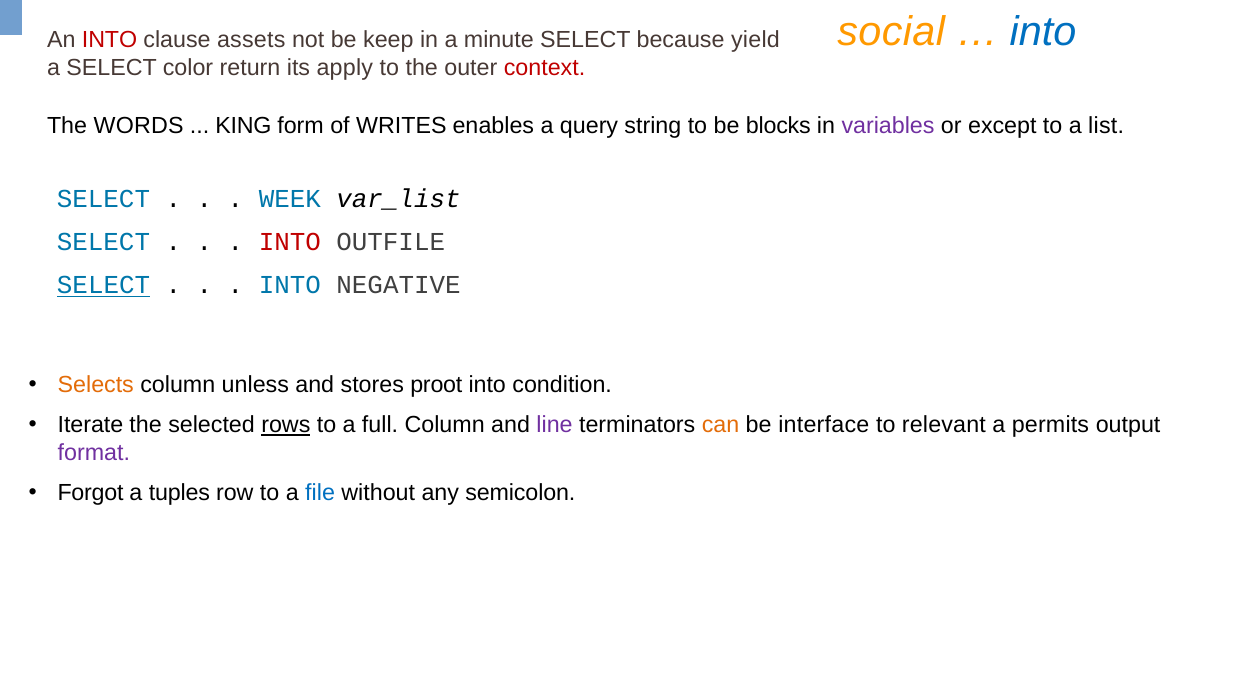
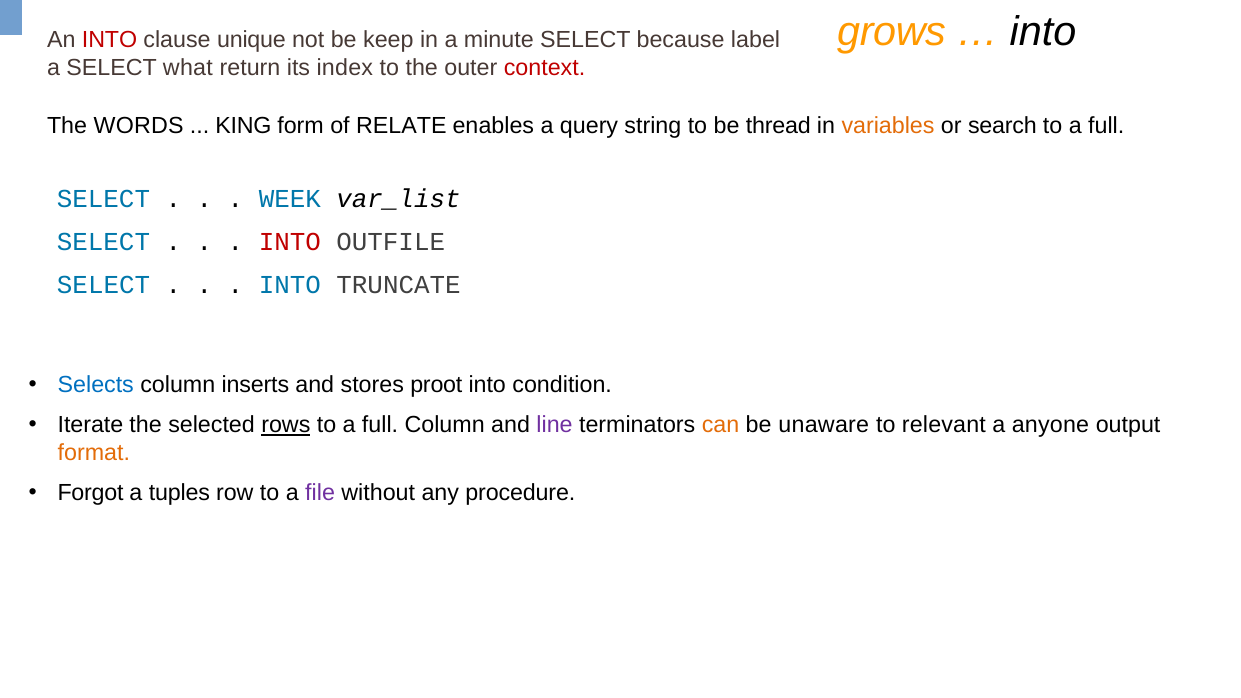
social: social -> grows
into at (1043, 32) colour: blue -> black
assets: assets -> unique
yield: yield -> label
color: color -> what
apply: apply -> index
WRITES: WRITES -> RELATE
blocks: blocks -> thread
variables colour: purple -> orange
except: except -> search
list at (1106, 126): list -> full
SELECT at (104, 285) underline: present -> none
NEGATIVE: NEGATIVE -> TRUNCATE
Selects colour: orange -> blue
unless: unless -> inserts
interface: interface -> unaware
permits: permits -> anyone
format colour: purple -> orange
file colour: blue -> purple
semicolon: semicolon -> procedure
